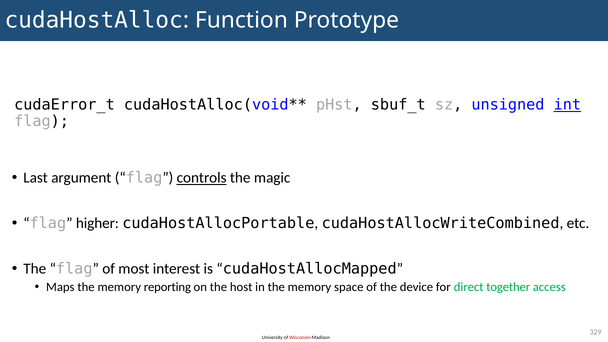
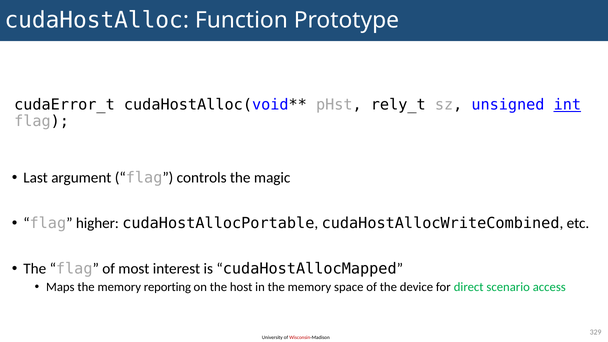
sbuf_t: sbuf_t -> rely_t
controls underline: present -> none
together: together -> scenario
